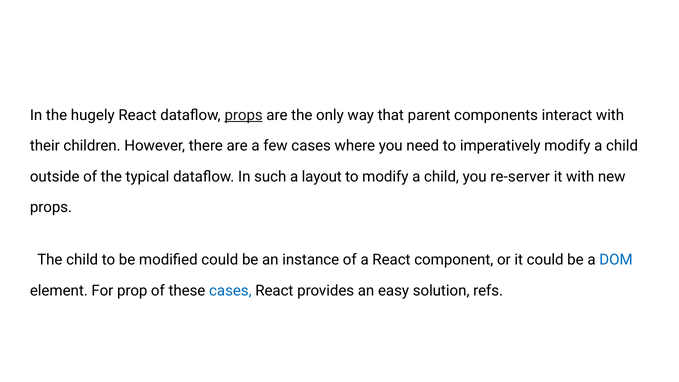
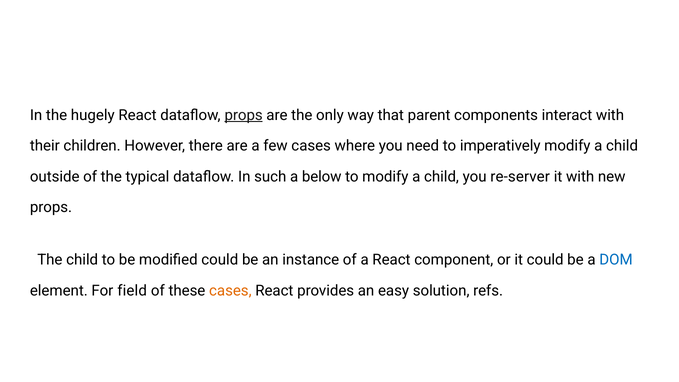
layout: layout -> below
prop: prop -> field
cases at (230, 290) colour: blue -> orange
